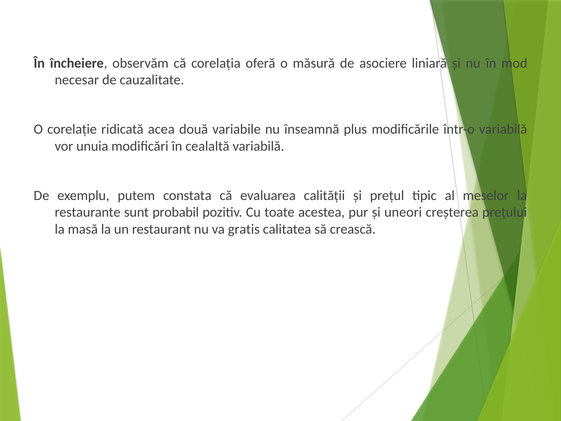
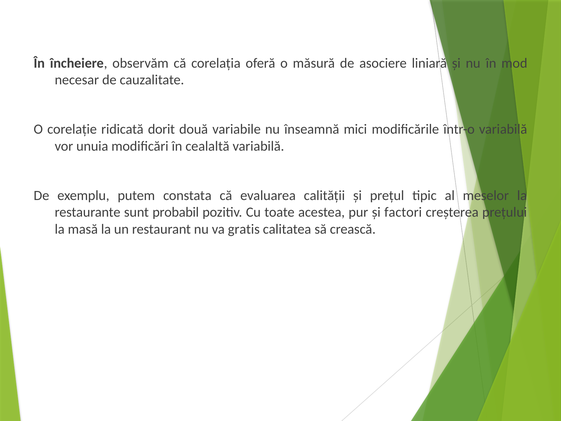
acea: acea -> dorit
plus: plus -> mici
uneori: uneori -> factori
